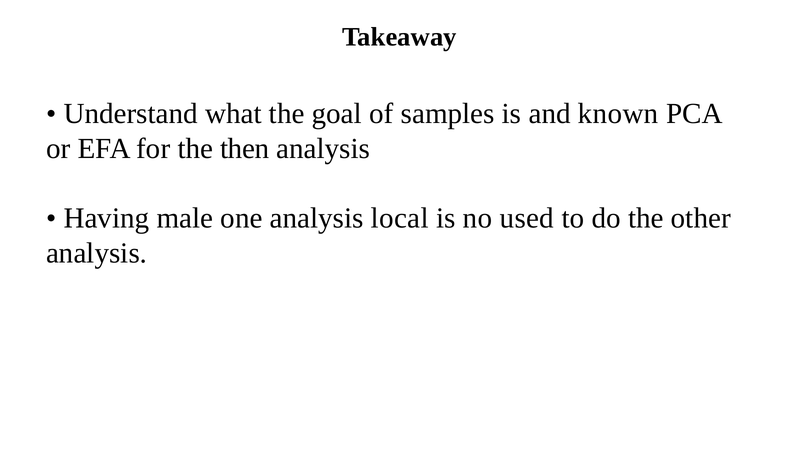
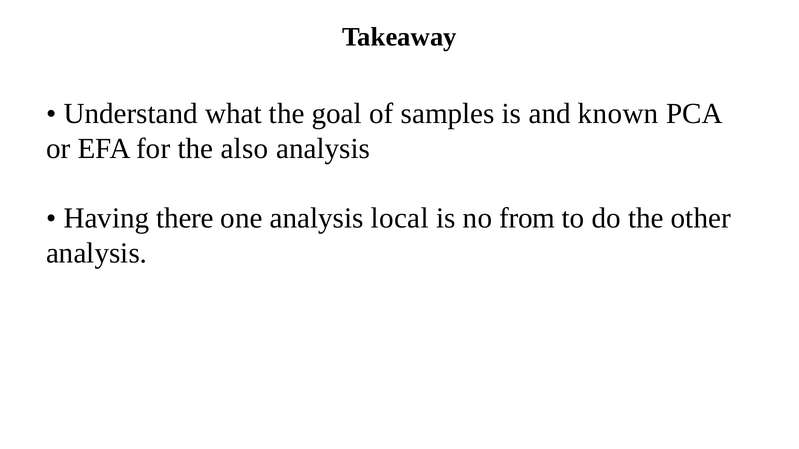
then: then -> also
male: male -> there
used: used -> from
